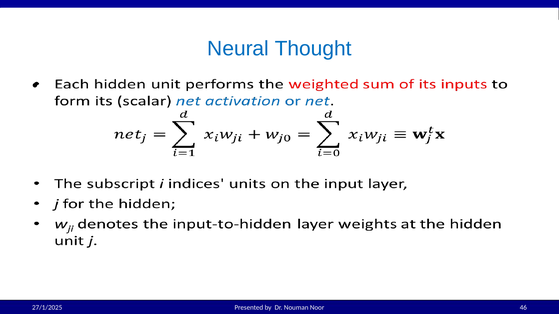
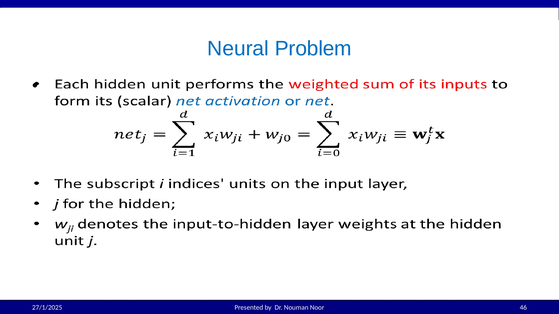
Thought: Thought -> Problem
